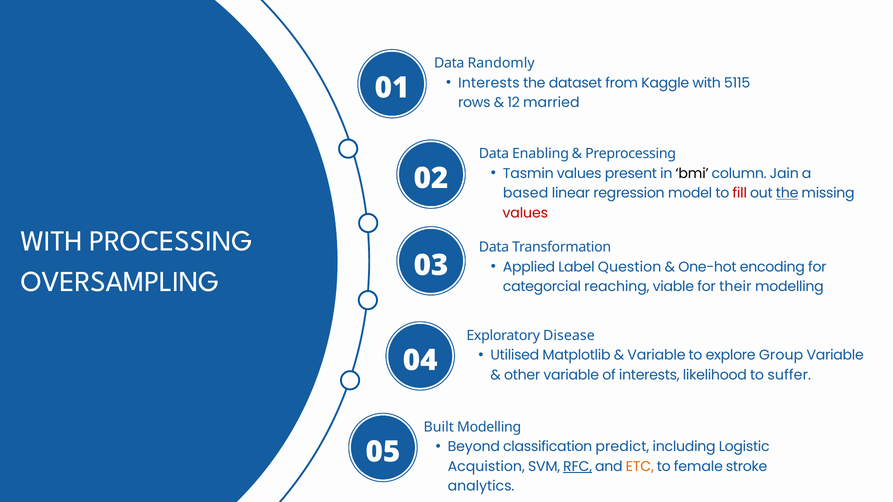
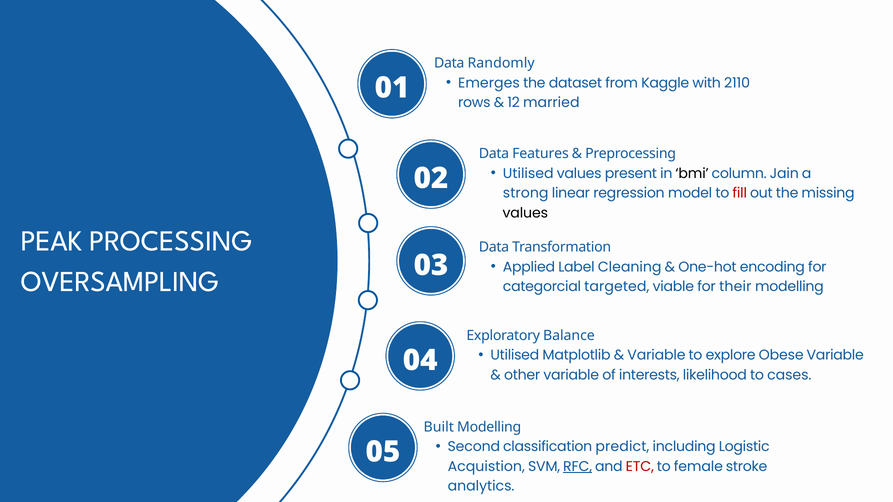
Interests at (489, 83): Interests -> Emerges
5115: 5115 -> 2110
Enabling: Enabling -> Features
Tasmin at (528, 173): Tasmin -> Utilised
based: based -> strong
the at (787, 193) underline: present -> none
values at (525, 213) colour: red -> black
WITH at (51, 241): WITH -> PEAK
Question: Question -> Cleaning
reaching: reaching -> targeted
Disease: Disease -> Balance
Group: Group -> Obese
suffer: suffer -> cases
Beyond: Beyond -> Second
ETC colour: orange -> red
